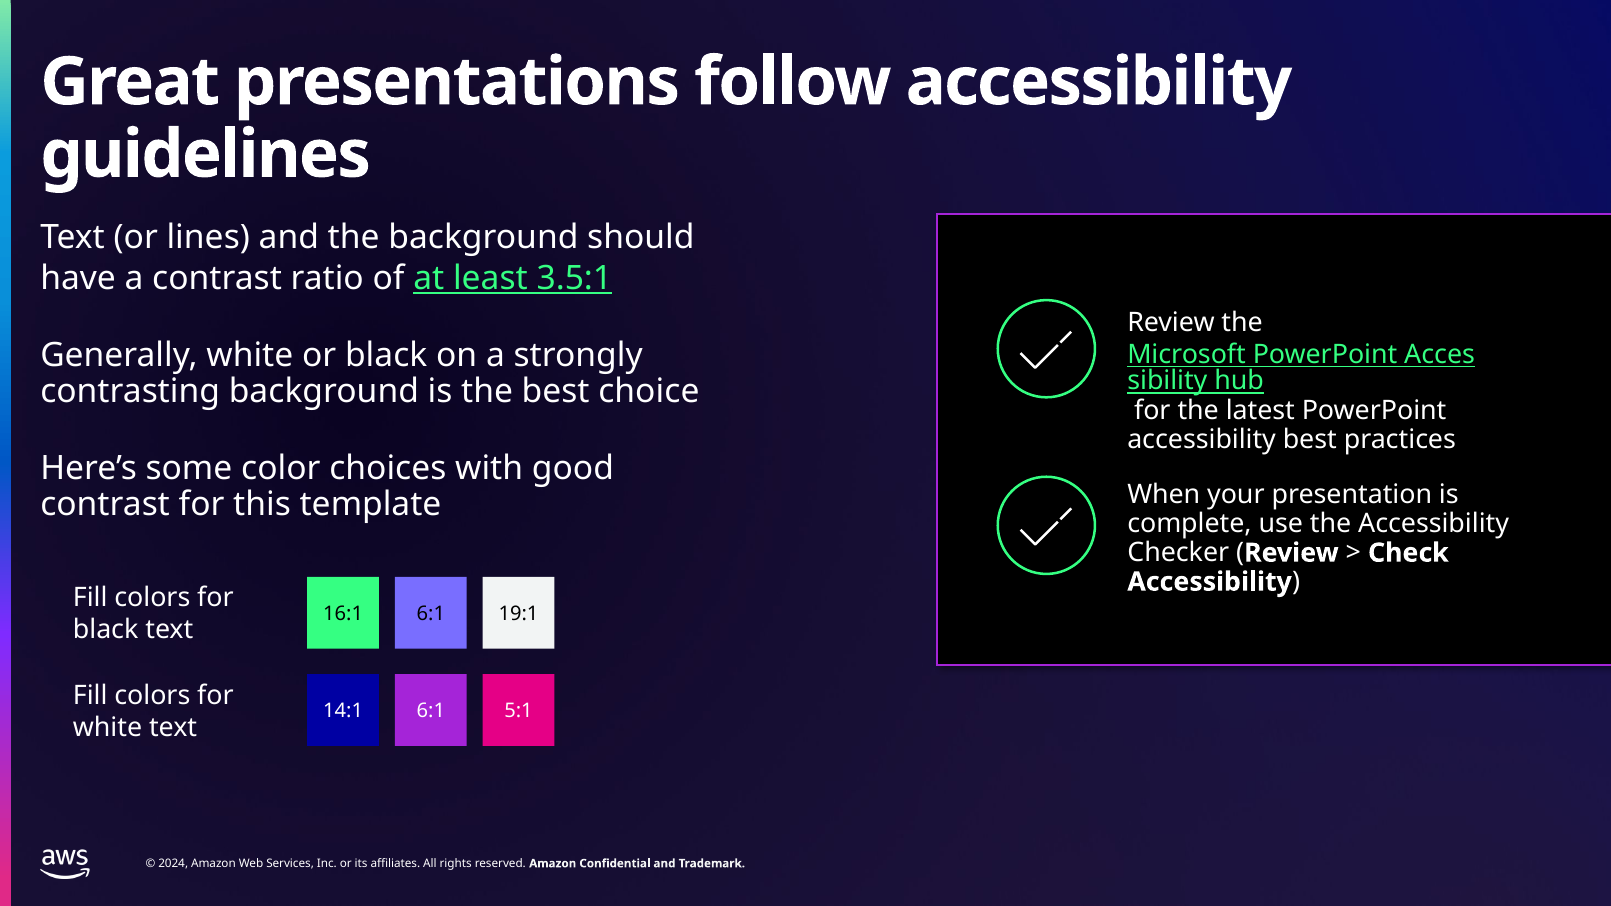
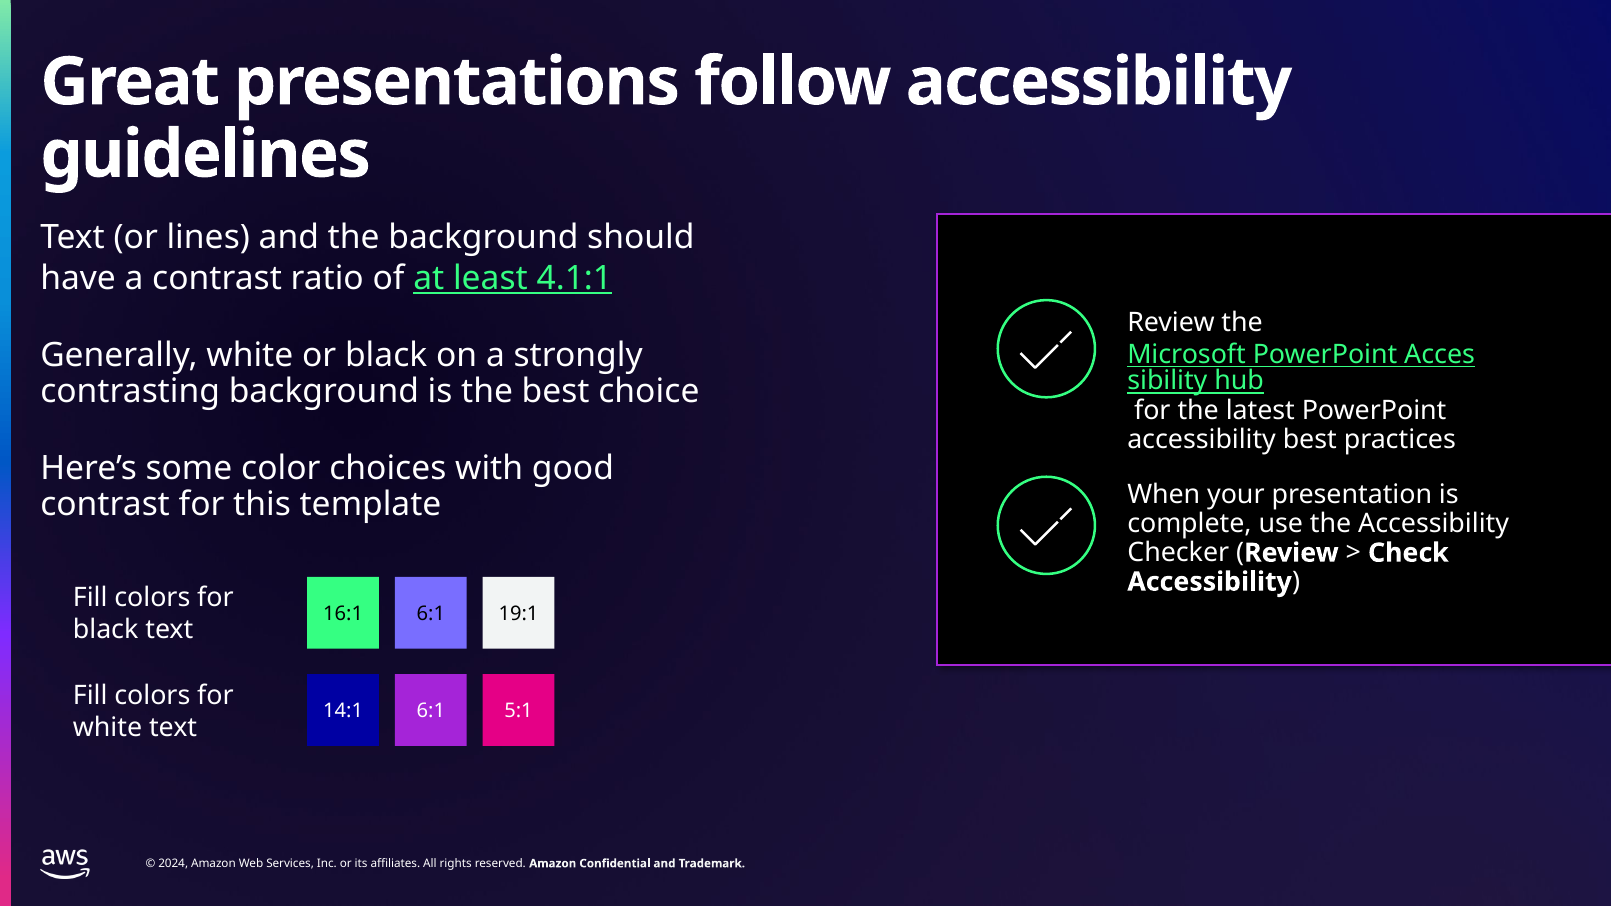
3.5:1: 3.5:1 -> 4.1:1
